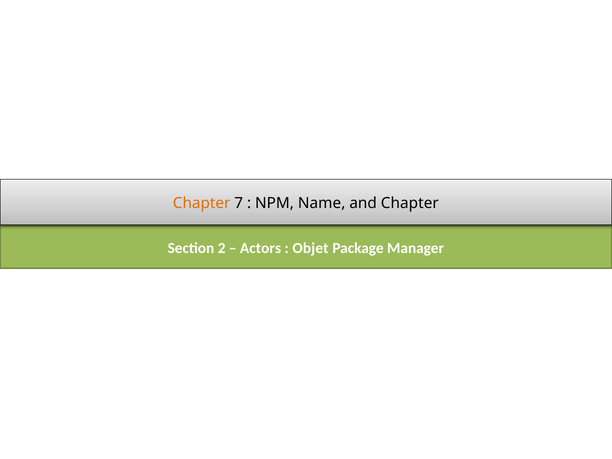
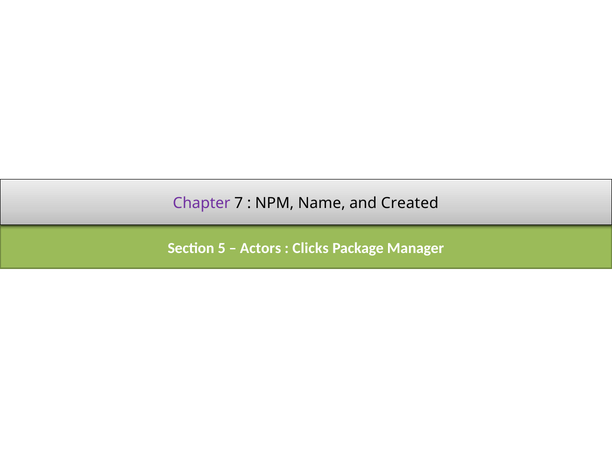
Chapter at (202, 203) colour: orange -> purple
and Chapter: Chapter -> Created
2: 2 -> 5
Objet: Objet -> Clicks
